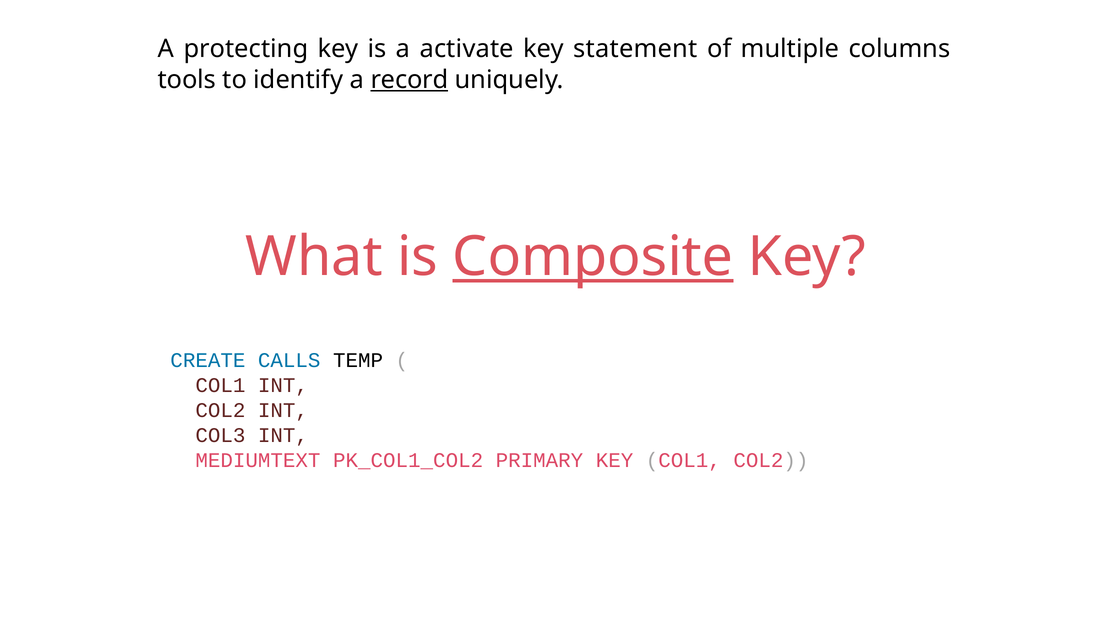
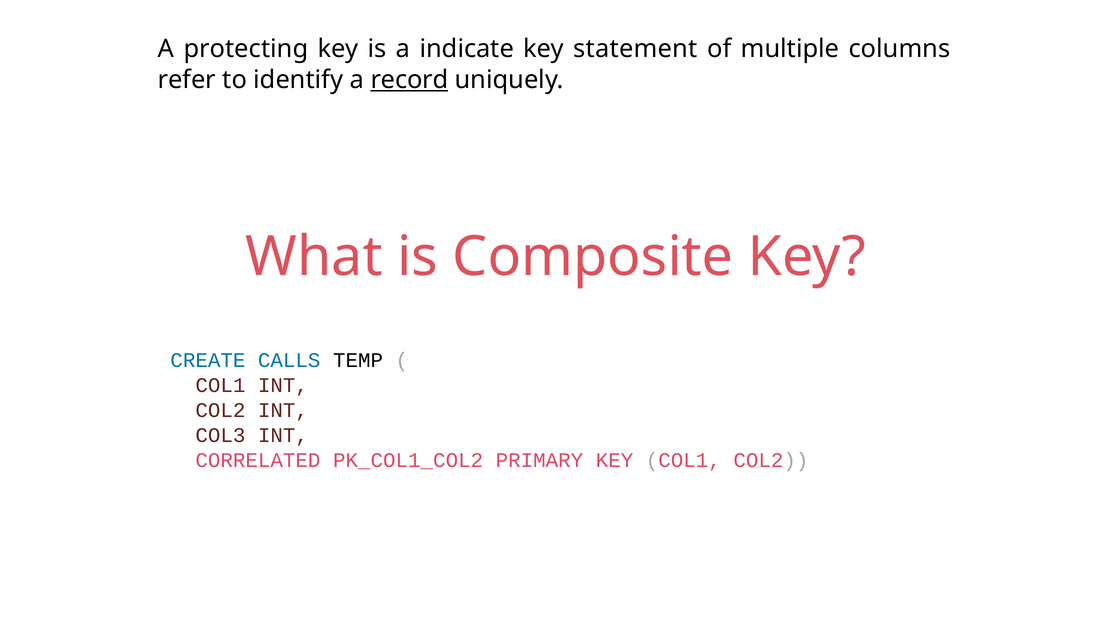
activate: activate -> indicate
tools: tools -> refer
Composite underline: present -> none
MEDIUMTEXT: MEDIUMTEXT -> CORRELATED
